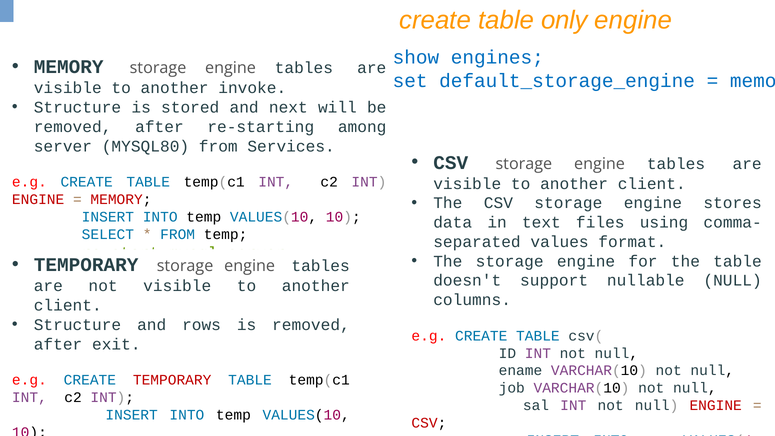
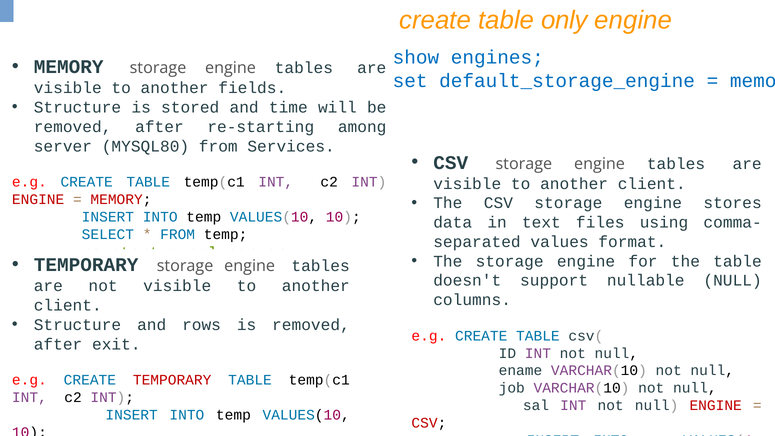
invoke: invoke -> fields
next: next -> time
